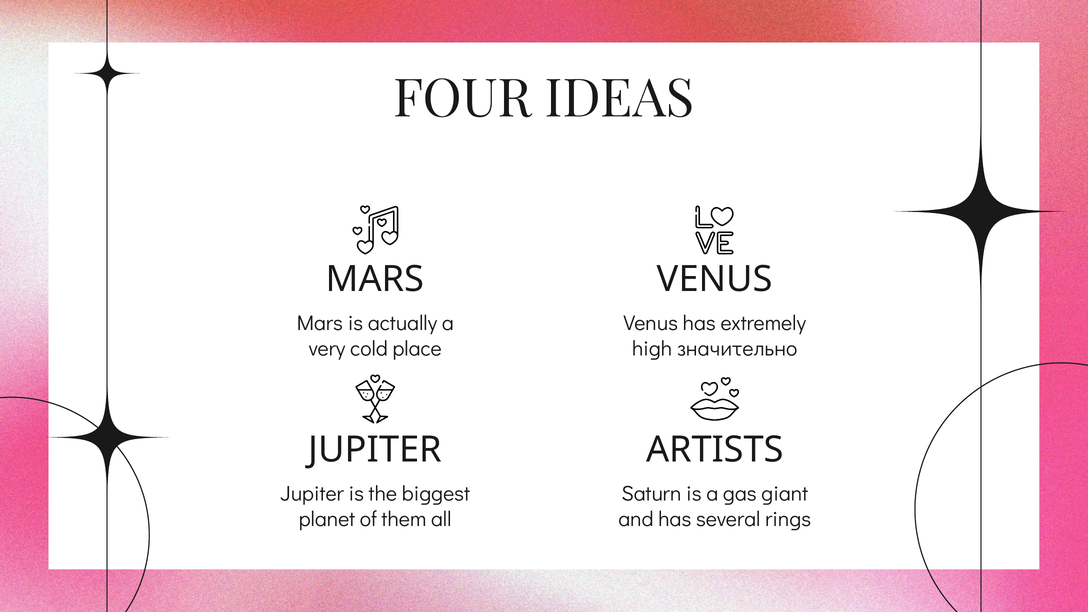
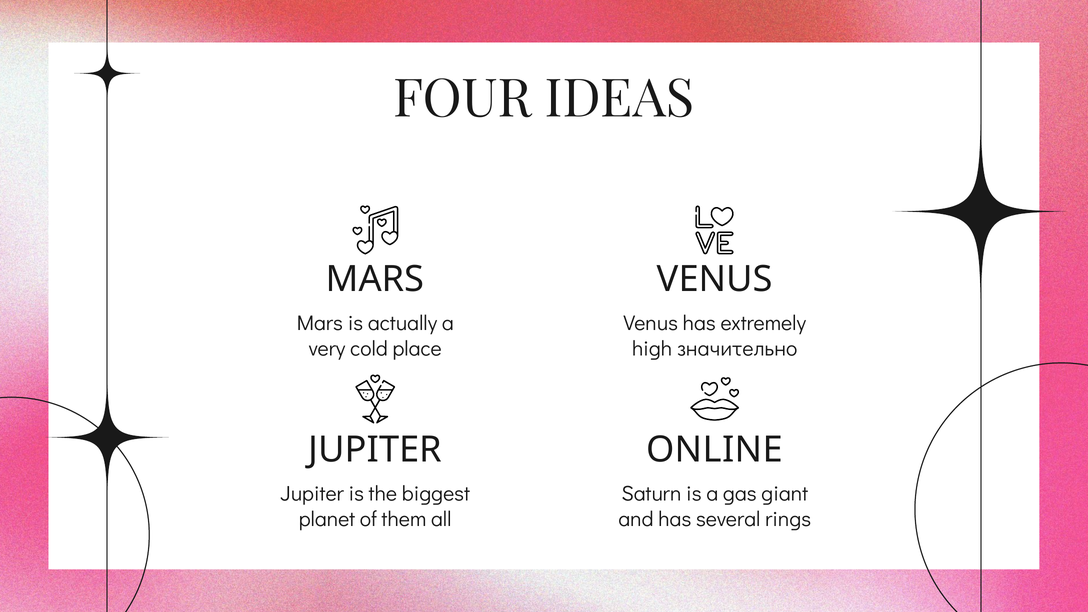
ARTISTS: ARTISTS -> ONLINE
